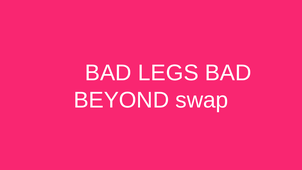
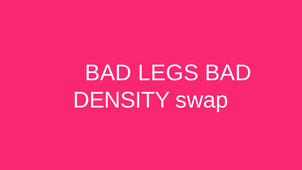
BEYOND: BEYOND -> DENSITY
